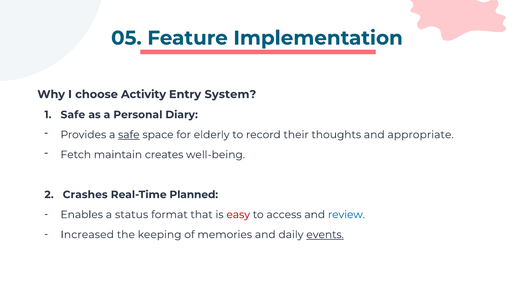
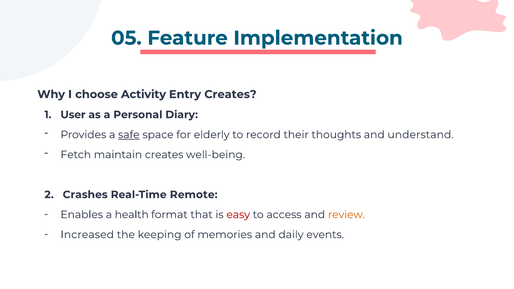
Entry System: System -> Creates
1 Safe: Safe -> User
appropriate: appropriate -> understand
Planned: Planned -> Remote
status: status -> health
review colour: blue -> orange
events underline: present -> none
